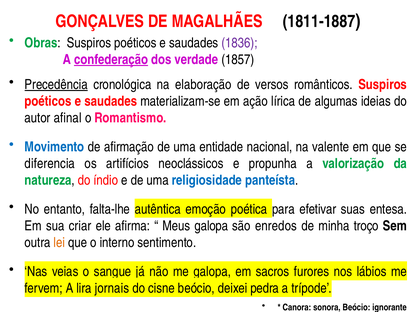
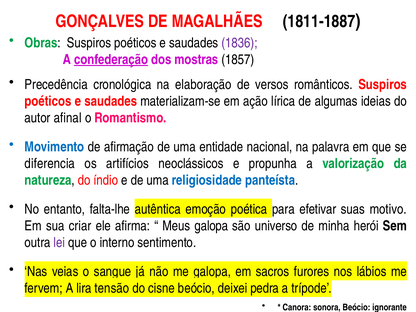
verdade: verdade -> mostras
Precedência underline: present -> none
valente: valente -> palavra
entesa: entesa -> motivo
enredos: enredos -> universo
troço: troço -> herói
lei colour: orange -> purple
jornais: jornais -> tensão
